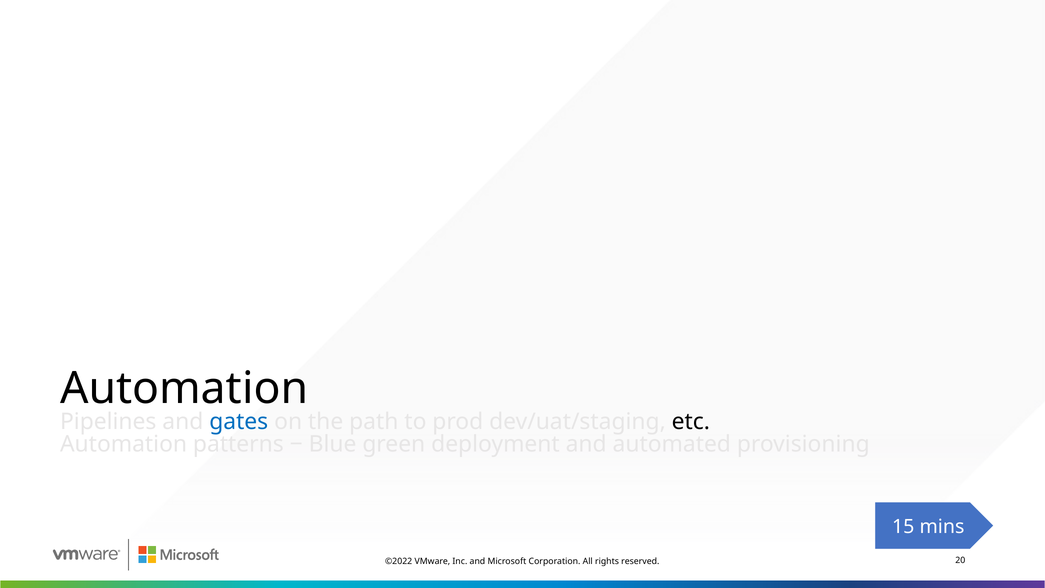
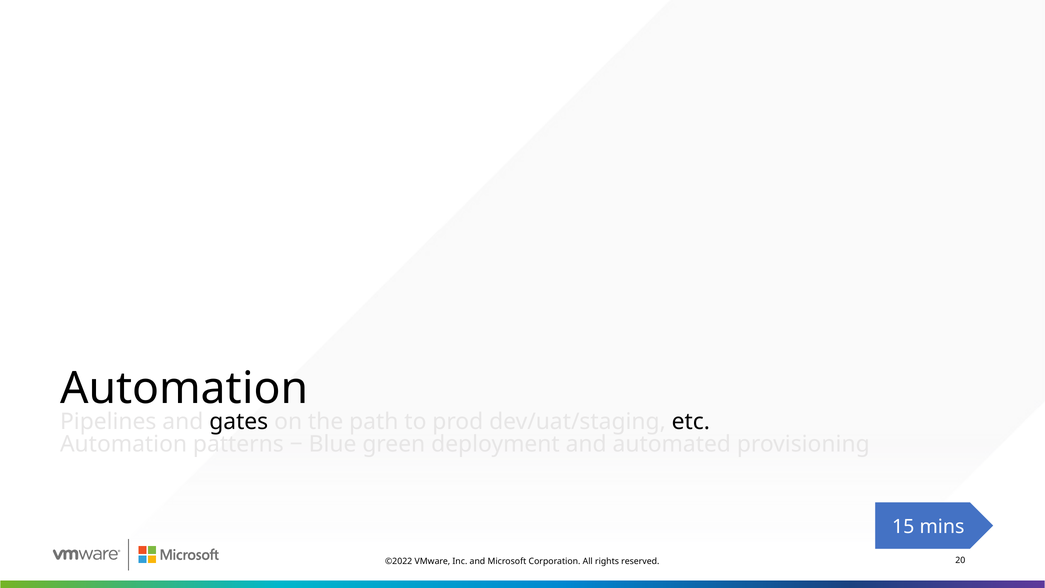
gates colour: blue -> black
